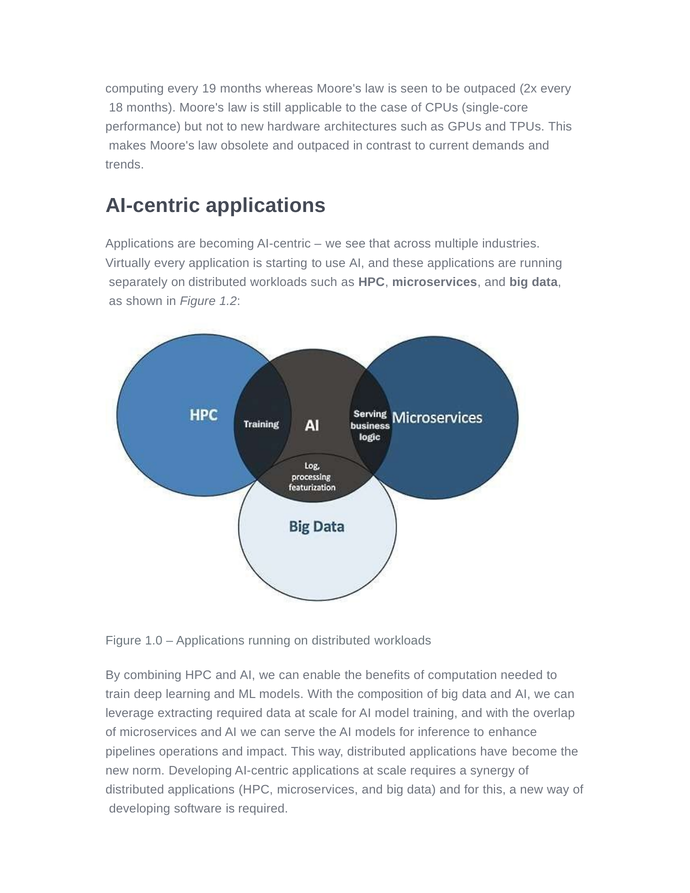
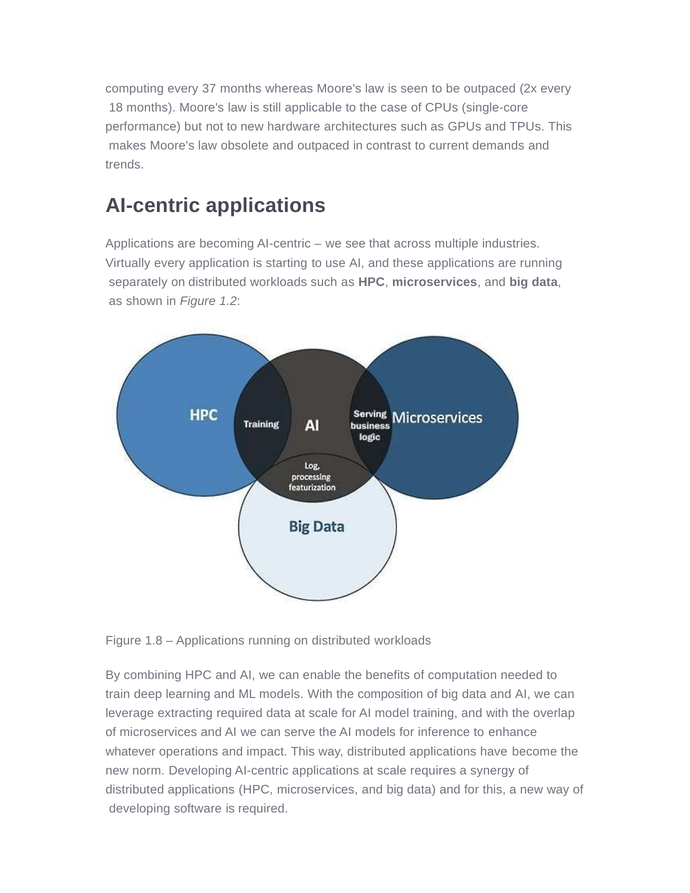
19: 19 -> 37
1.0: 1.0 -> 1.8
pipelines: pipelines -> whatever
